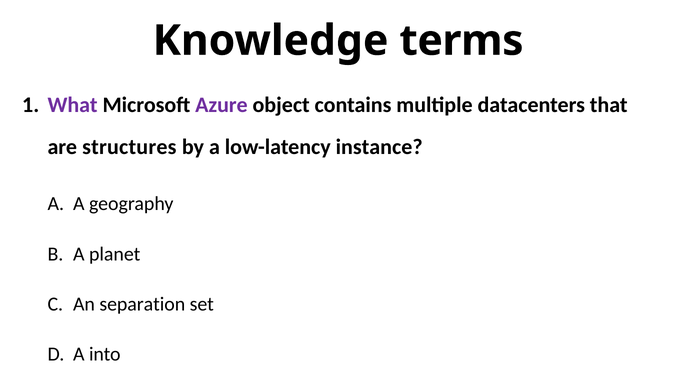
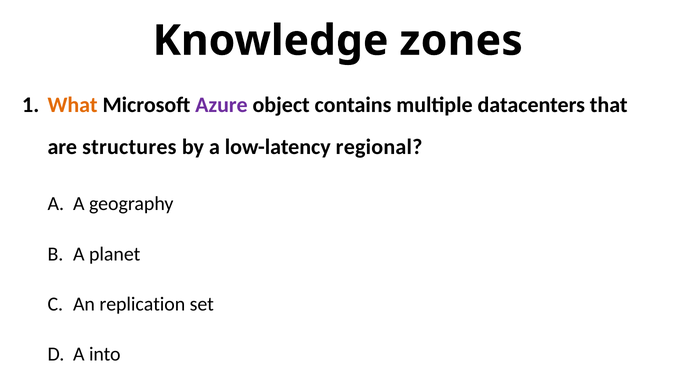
terms: terms -> zones
What colour: purple -> orange
instance: instance -> regional
separation: separation -> replication
